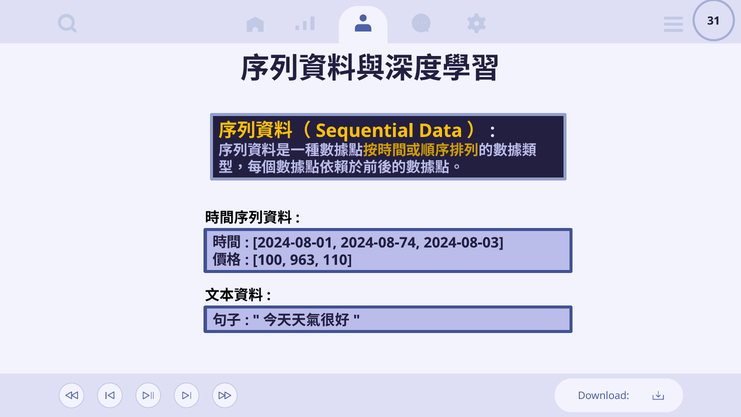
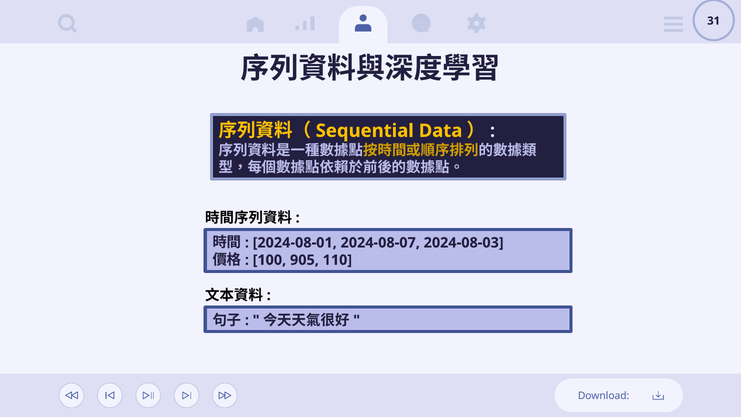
2024-08-74: 2024-08-74 -> 2024-08-07
963: 963 -> 905
